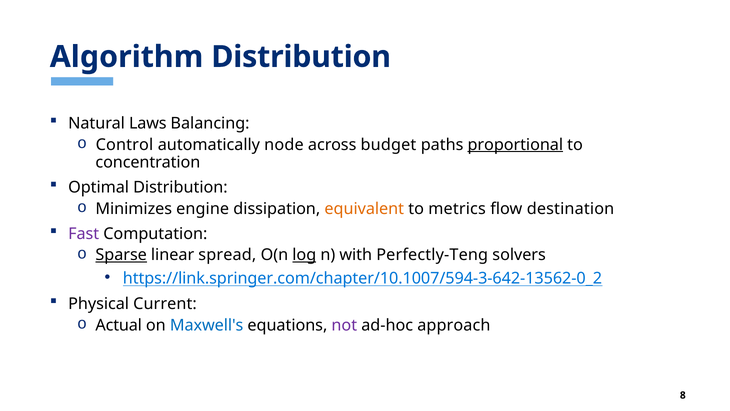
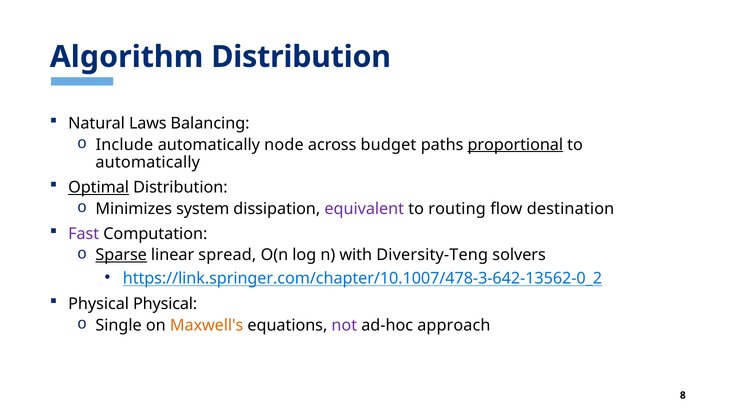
Control: Control -> Include
concentration at (148, 162): concentration -> automatically
Optimal underline: none -> present
engine: engine -> system
equivalent colour: orange -> purple
metrics: metrics -> routing
log underline: present -> none
Perfectly-Teng: Perfectly-Teng -> Diversity-Teng
https://link.springer.com/chapter/10.1007/594-3-642-13562-0_2: https://link.springer.com/chapter/10.1007/594-3-642-13562-0_2 -> https://link.springer.com/chapter/10.1007/478-3-642-13562-0_2
Physical Current: Current -> Physical
Actual: Actual -> Single
Maxwell's colour: blue -> orange
